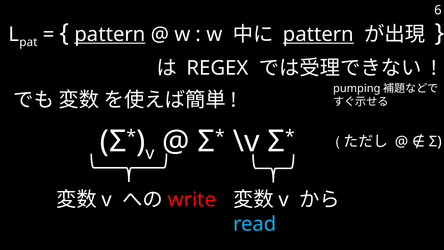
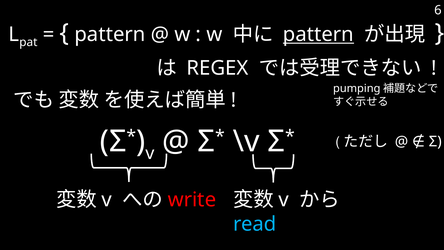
pattern at (110, 34) underline: present -> none
